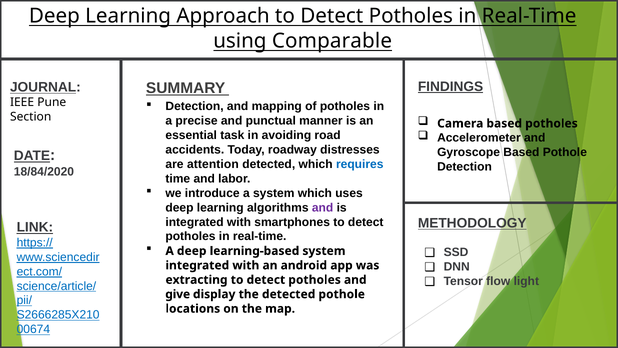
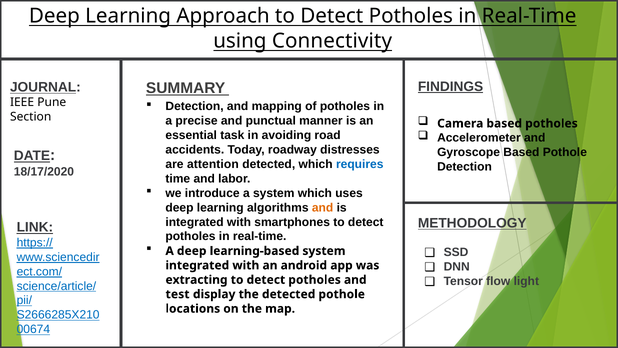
Comparable: Comparable -> Connectivity
18/84/2020: 18/84/2020 -> 18/17/2020
and at (323, 207) colour: purple -> orange
give: give -> test
